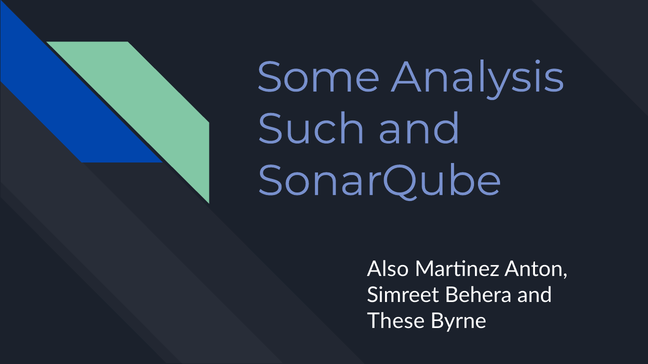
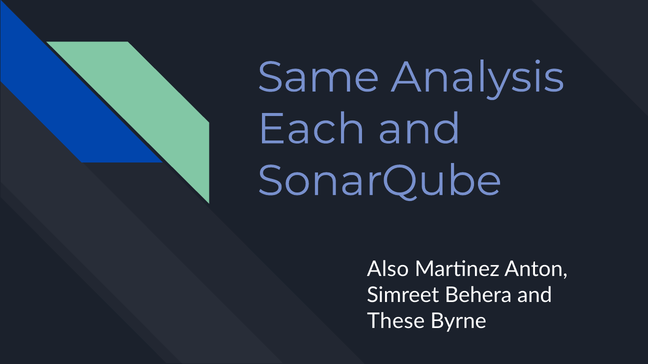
Some: Some -> Same
Such: Such -> Each
